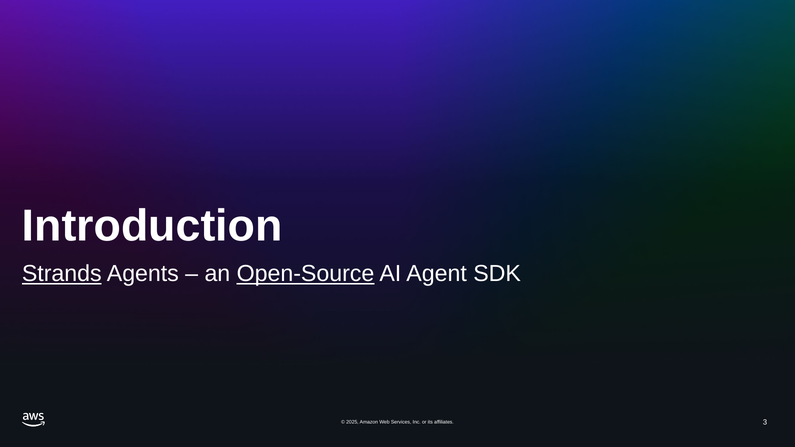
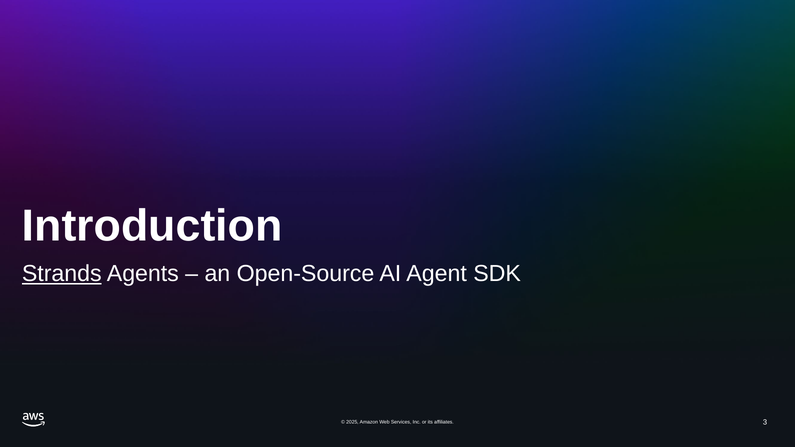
Open-Source underline: present -> none
